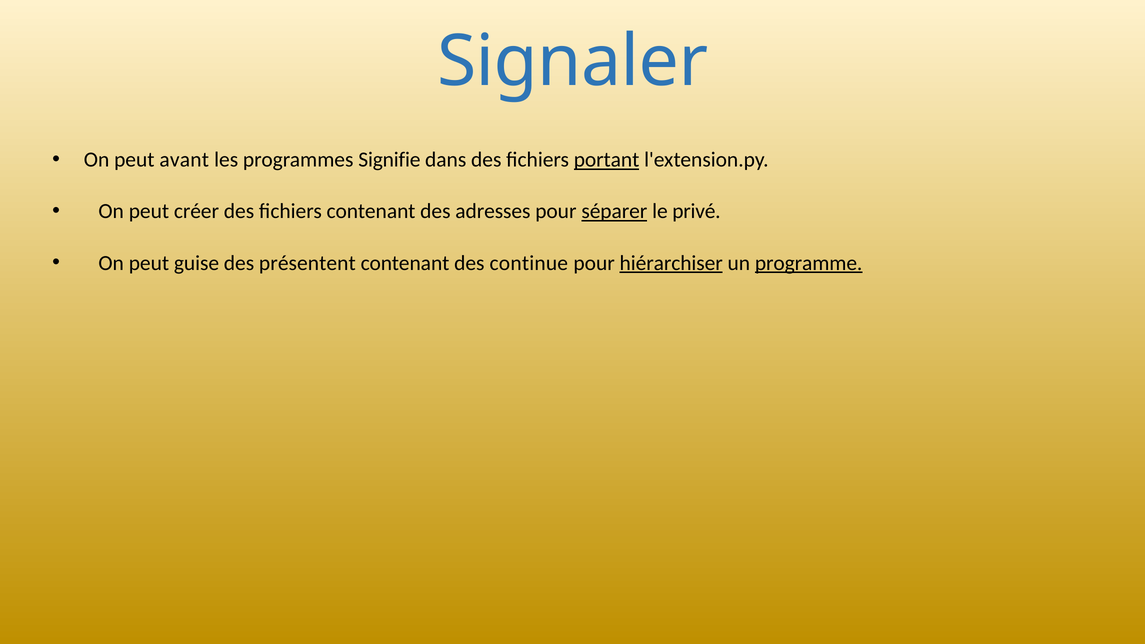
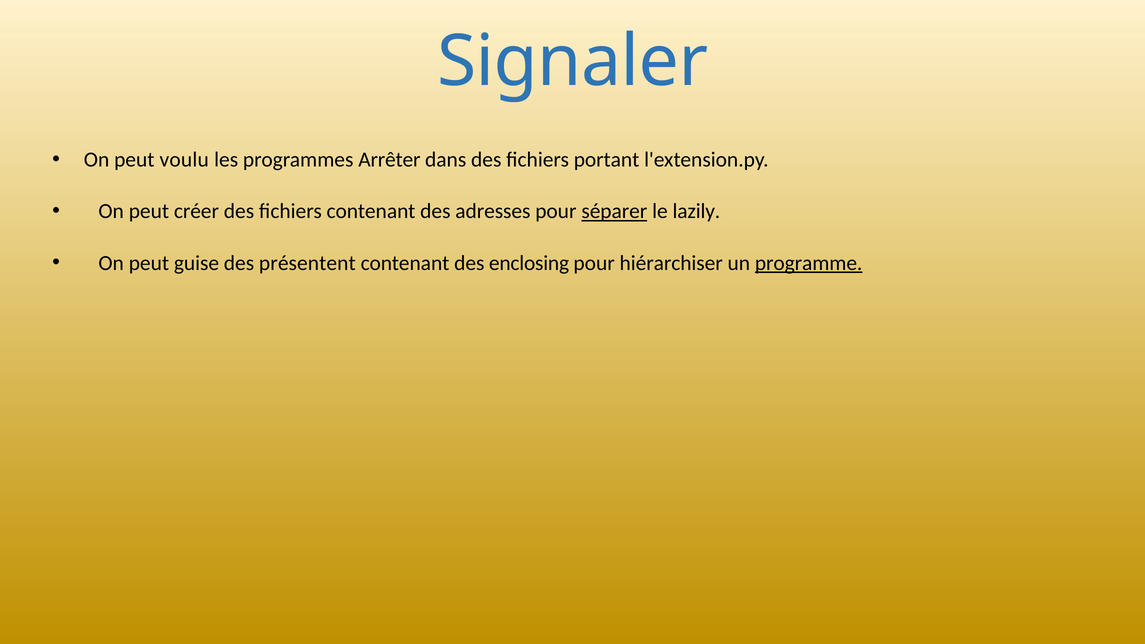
avant: avant -> voulu
Signifie: Signifie -> Arrêter
portant underline: present -> none
privé: privé -> lazily
continue: continue -> enclosing
hiérarchiser underline: present -> none
